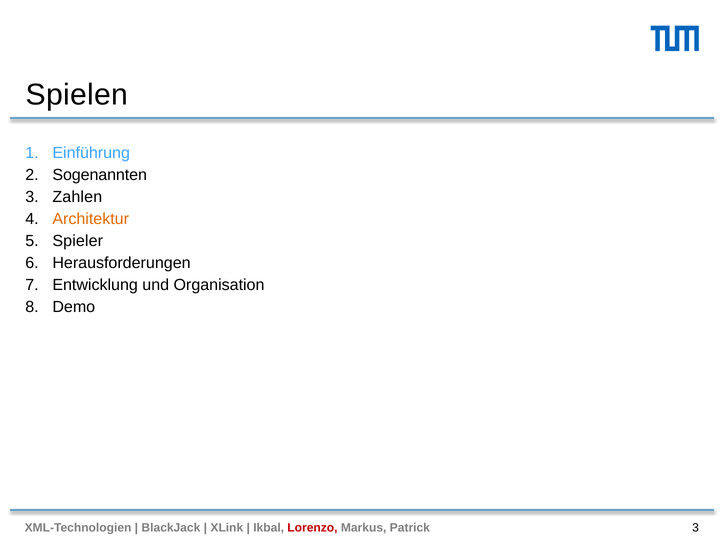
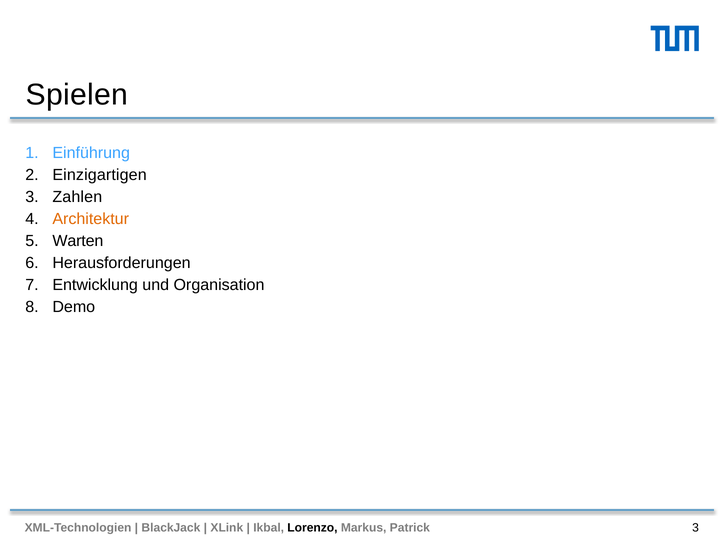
Sogenannten: Sogenannten -> Einzigartigen
Spieler: Spieler -> Warten
Lorenzo colour: red -> black
